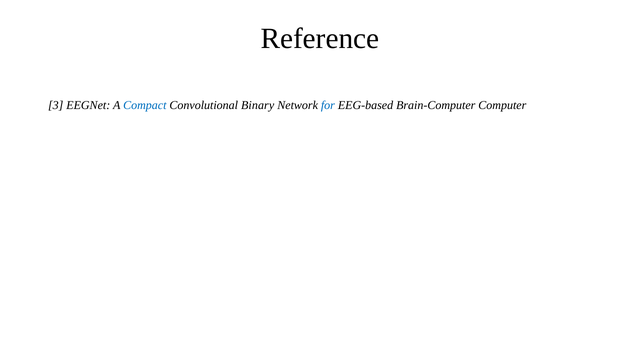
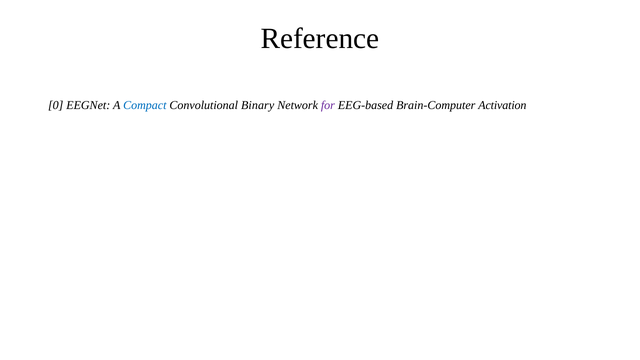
3: 3 -> 0
for colour: blue -> purple
Computer: Computer -> Activation
